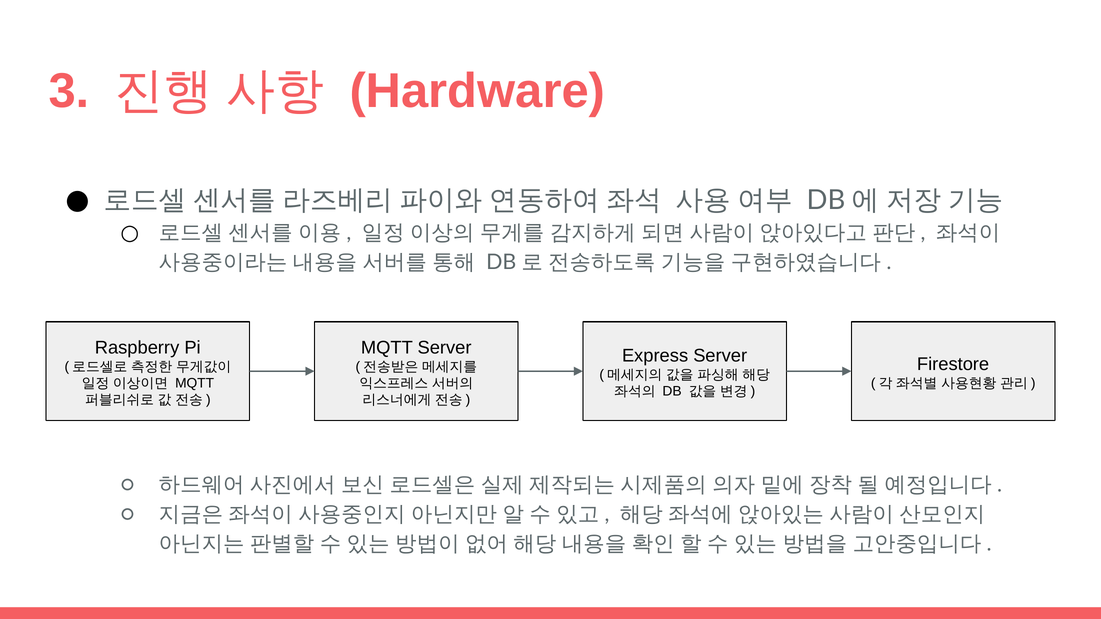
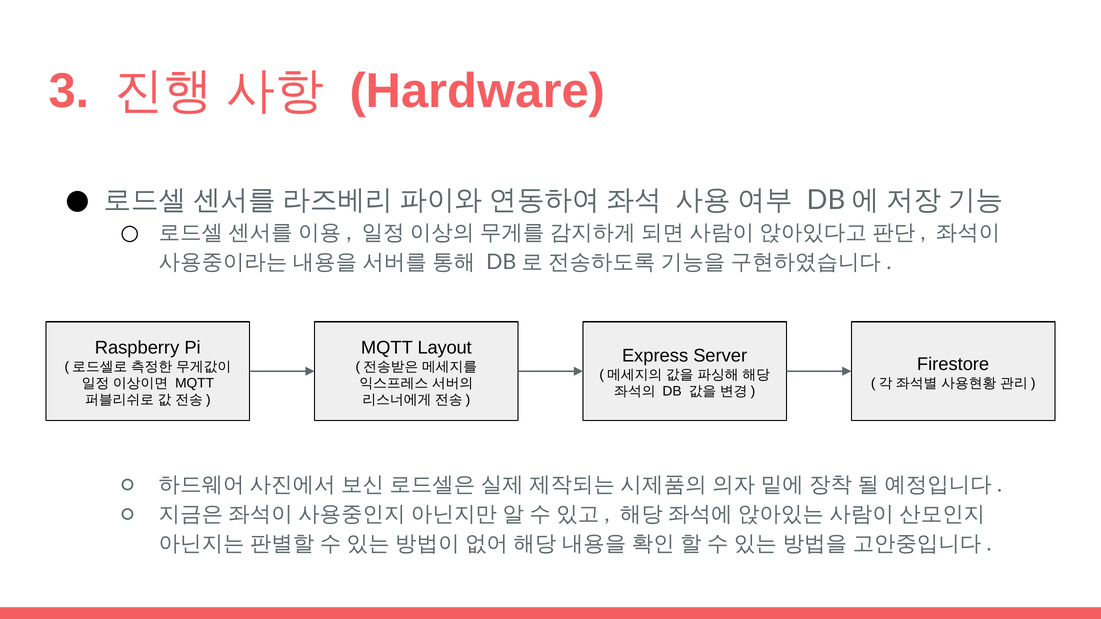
MQTT Server: Server -> Layout
